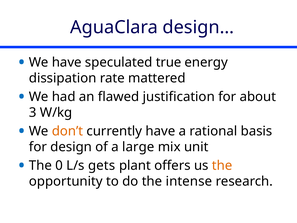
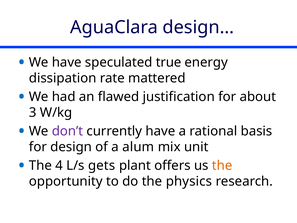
don’t colour: orange -> purple
large: large -> alum
0: 0 -> 4
intense: intense -> physics
